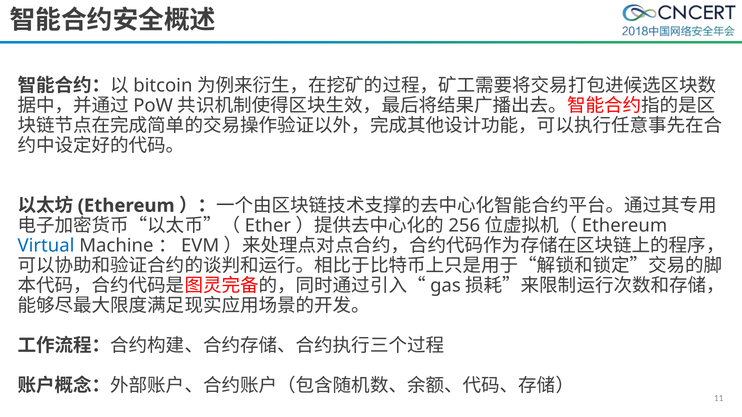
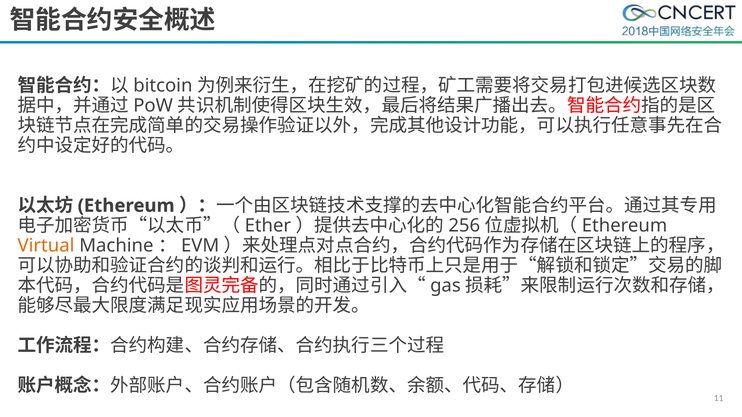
Virtual colour: blue -> orange
